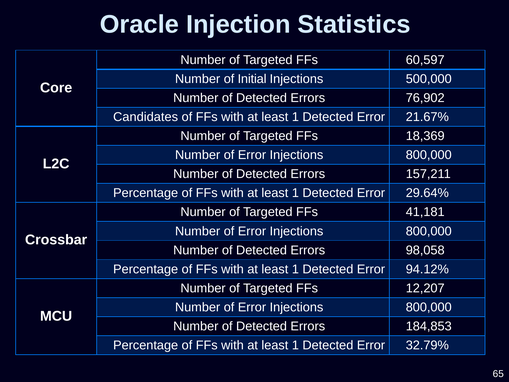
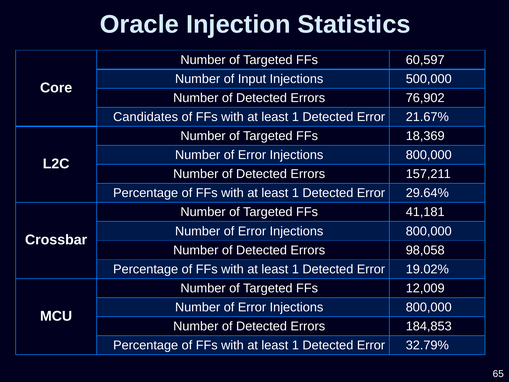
Initial: Initial -> Input
94.12%: 94.12% -> 19.02%
12,207: 12,207 -> 12,009
